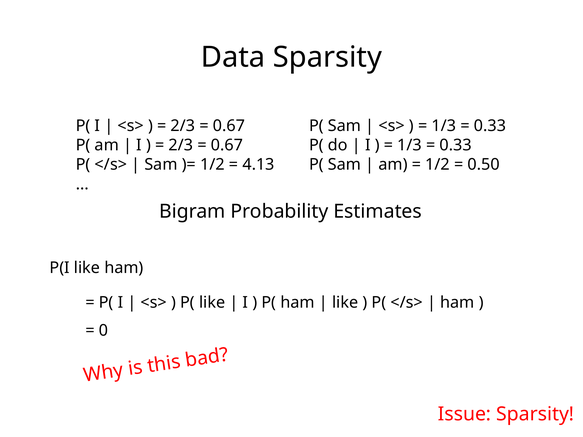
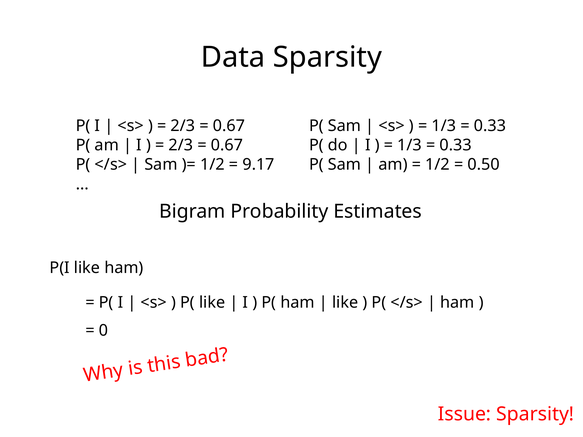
4.13: 4.13 -> 9.17
